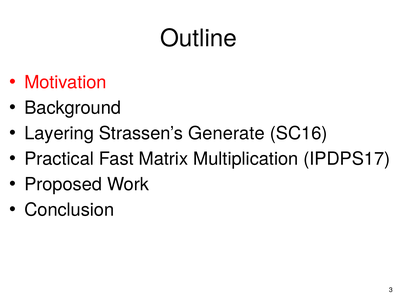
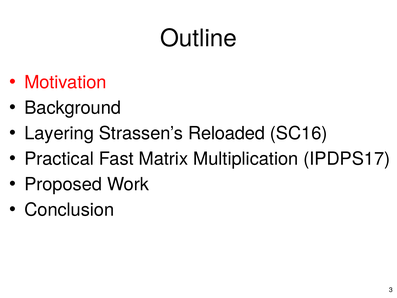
Generate: Generate -> Reloaded
